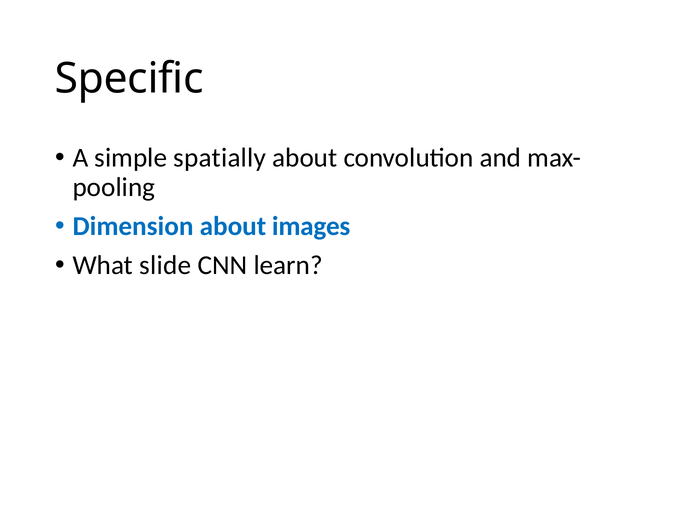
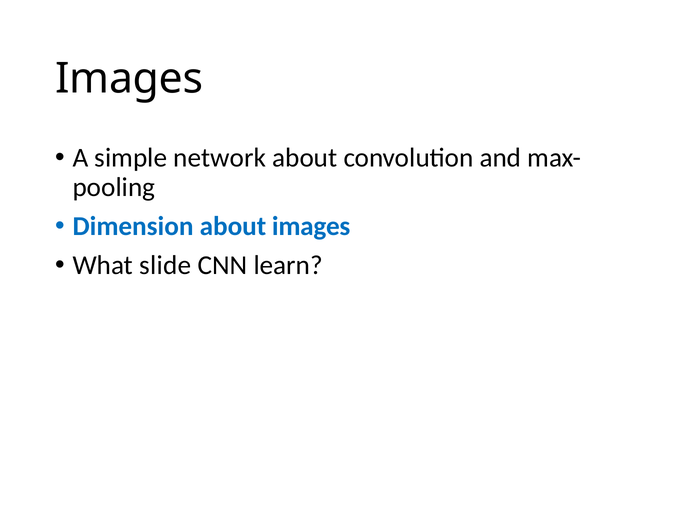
Specific at (129, 78): Specific -> Images
spatially: spatially -> network
